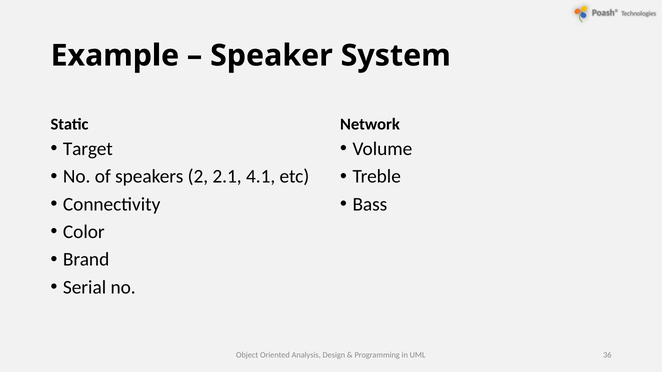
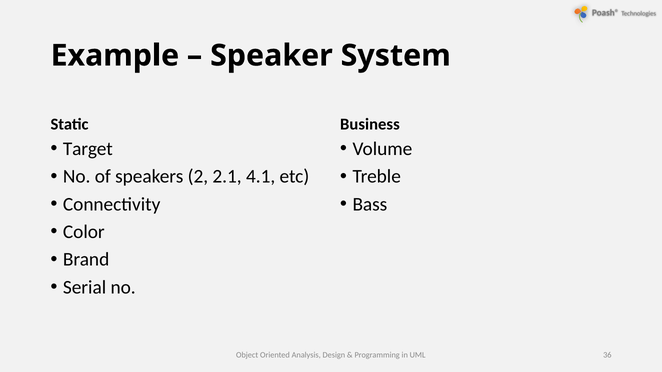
Network: Network -> Business
